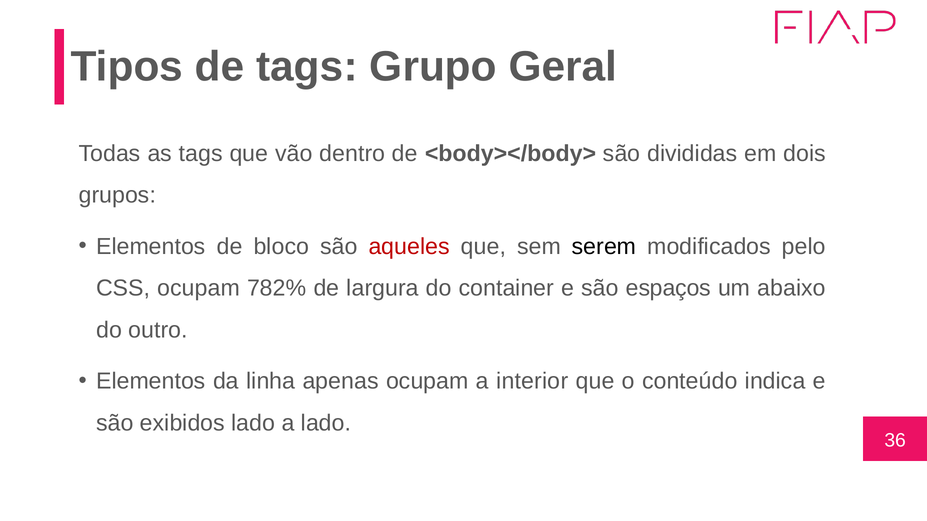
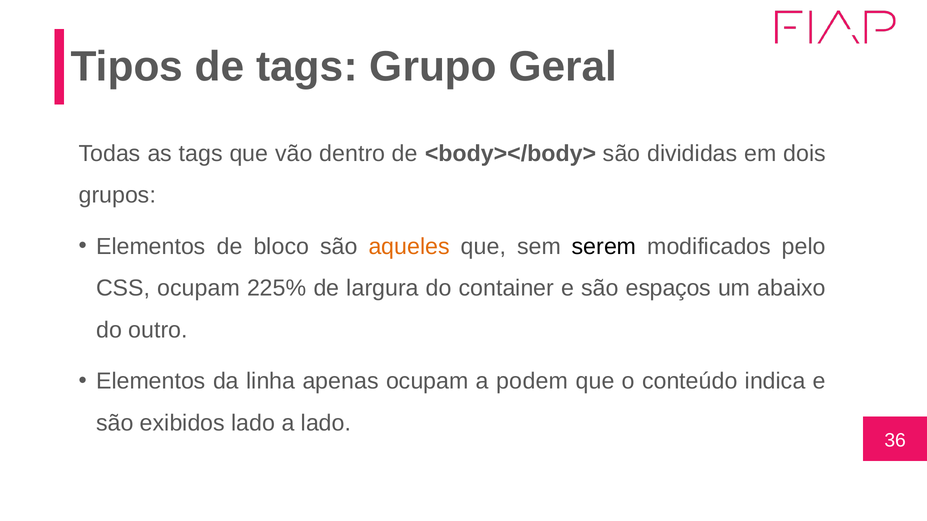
aqueles colour: red -> orange
782%: 782% -> 225%
interior: interior -> podem
